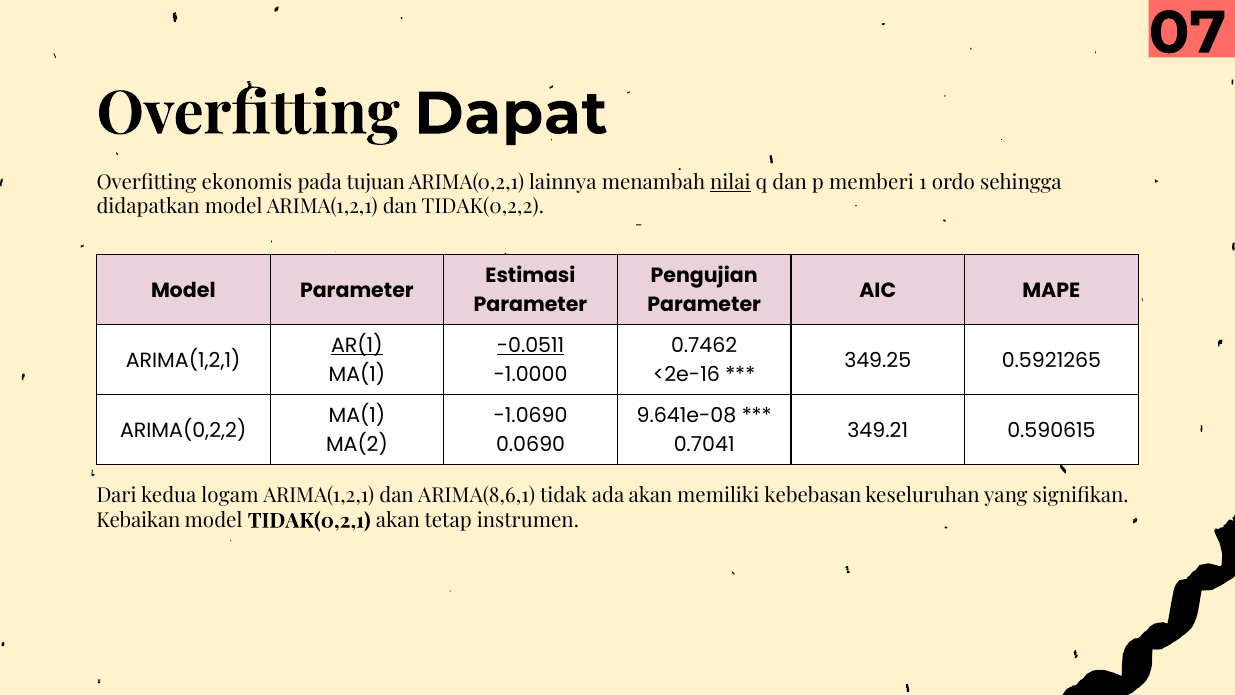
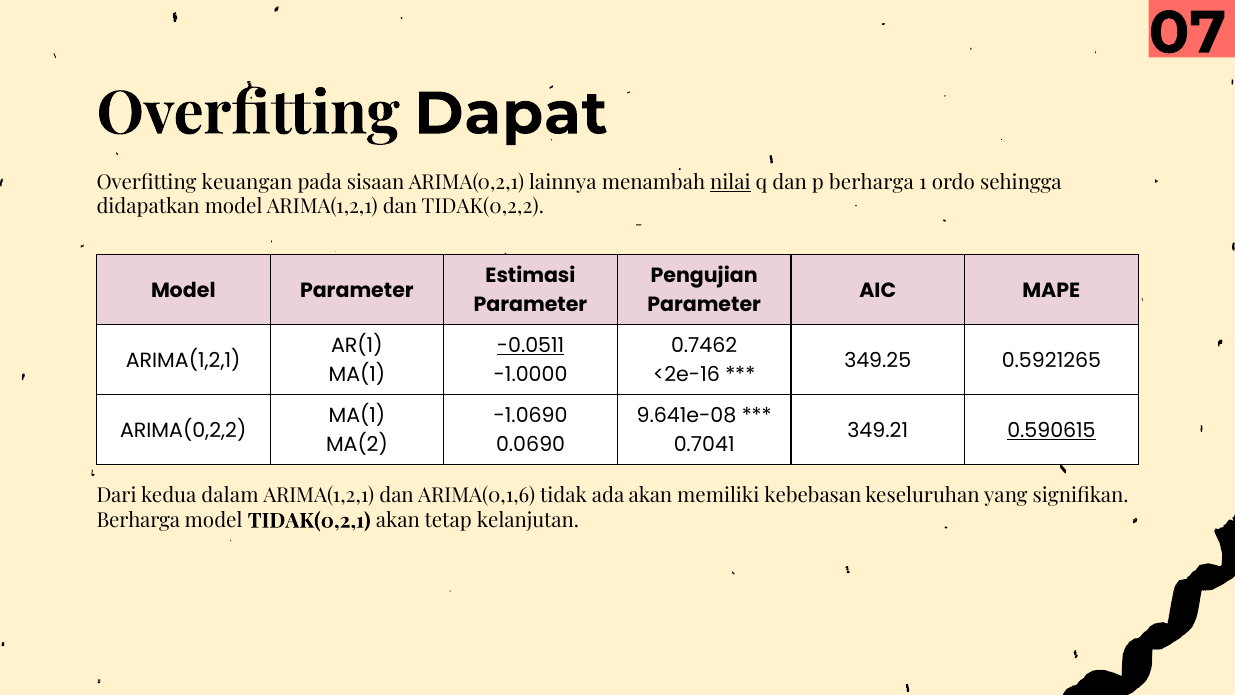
ekonomis: ekonomis -> keuangan
tujuan: tujuan -> sisaan
p memberi: memberi -> berharga
AR(1 underline: present -> none
0.590615 underline: none -> present
logam: logam -> dalam
ARIMA(8,6,1: ARIMA(8,6,1 -> ARIMA(0,1,6
Kebaikan at (138, 521): Kebaikan -> Berharga
instrumen: instrumen -> kelanjutan
